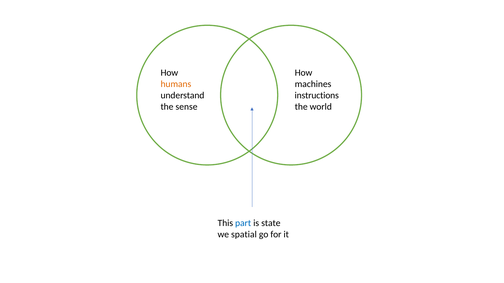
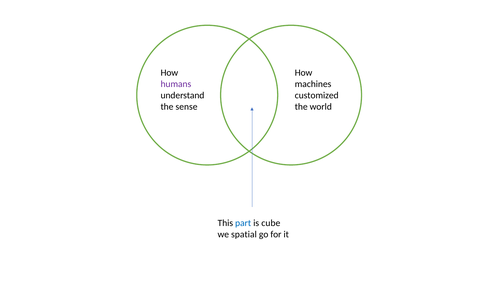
humans colour: orange -> purple
instructions: instructions -> customized
state: state -> cube
